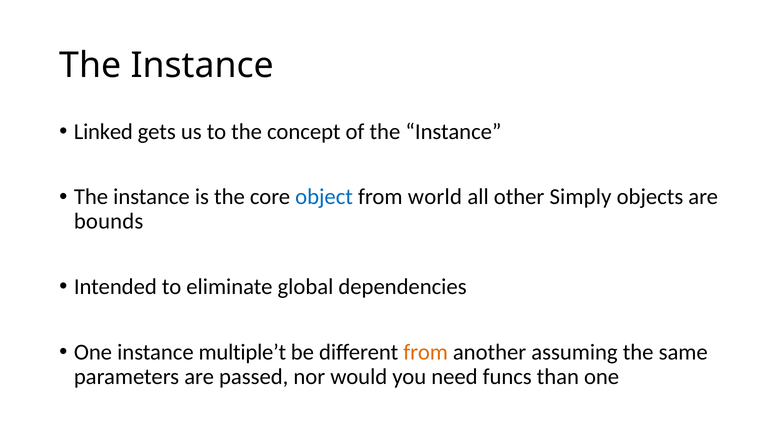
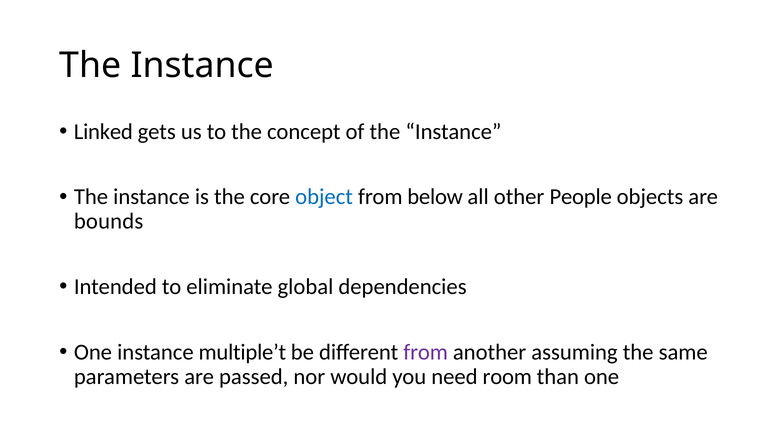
world: world -> below
Simply: Simply -> People
from at (426, 352) colour: orange -> purple
funcs: funcs -> room
